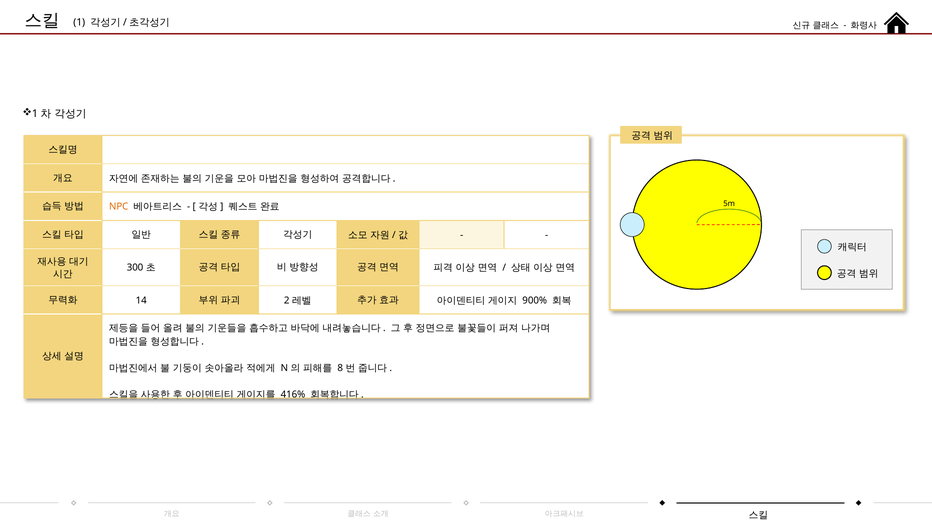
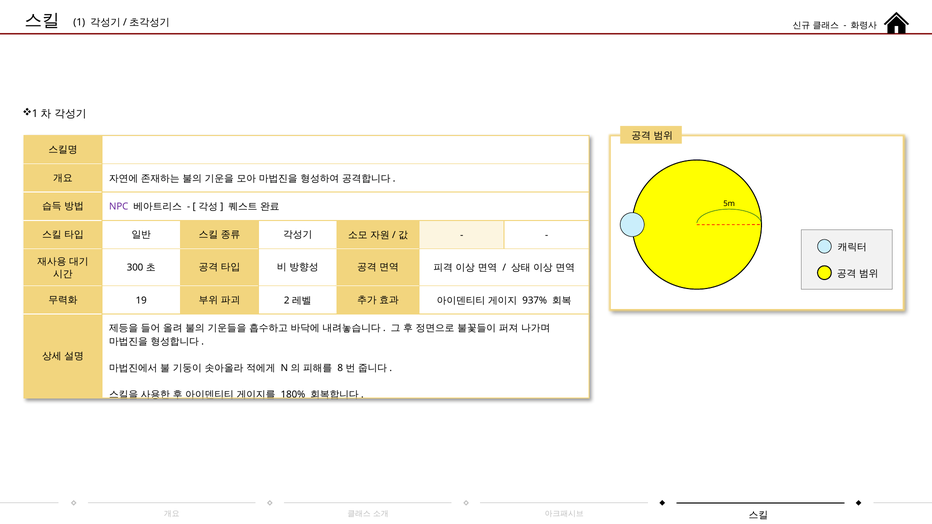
NPC colour: orange -> purple
14: 14 -> 19
900%: 900% -> 937%
416%: 416% -> 180%
